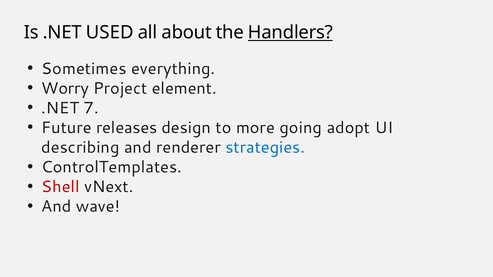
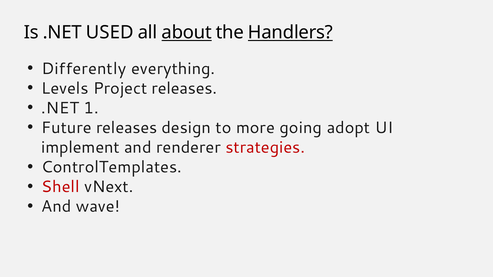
about underline: none -> present
Sometimes: Sometimes -> Differently
Worry: Worry -> Levels
Project element: element -> releases
7: 7 -> 1
describing: describing -> implement
strategies colour: blue -> red
